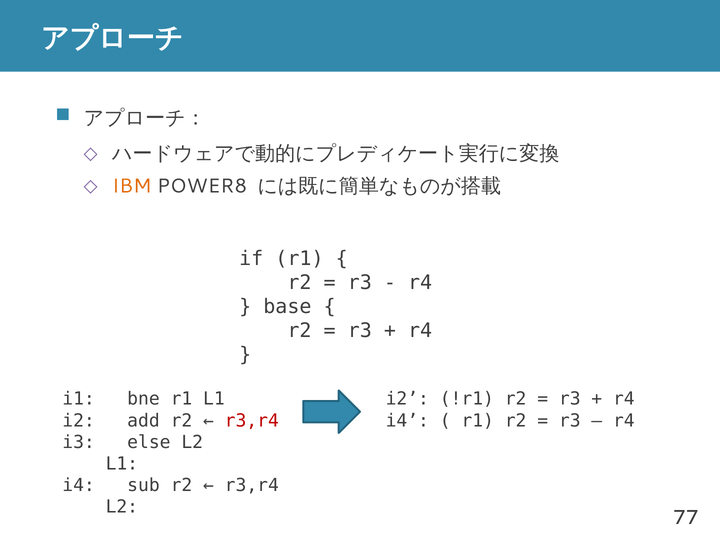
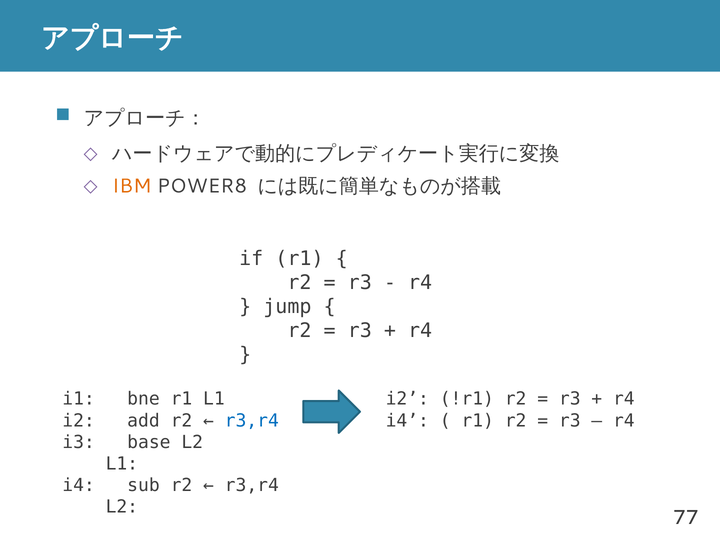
base: base -> jump
r3,r4 at (252, 421) colour: red -> blue
else: else -> base
